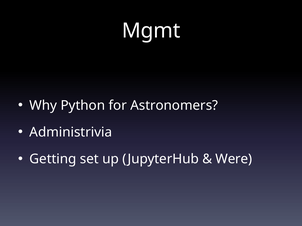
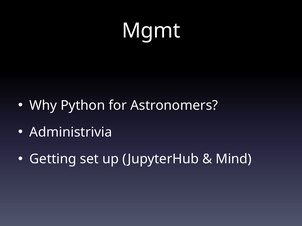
Were: Were -> Mind
